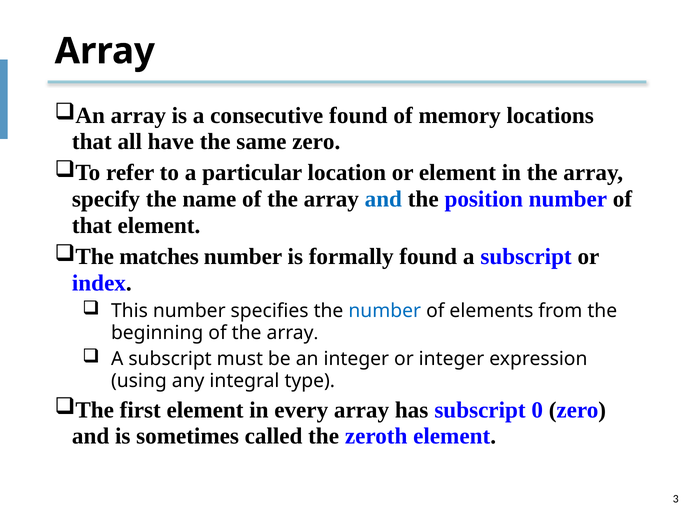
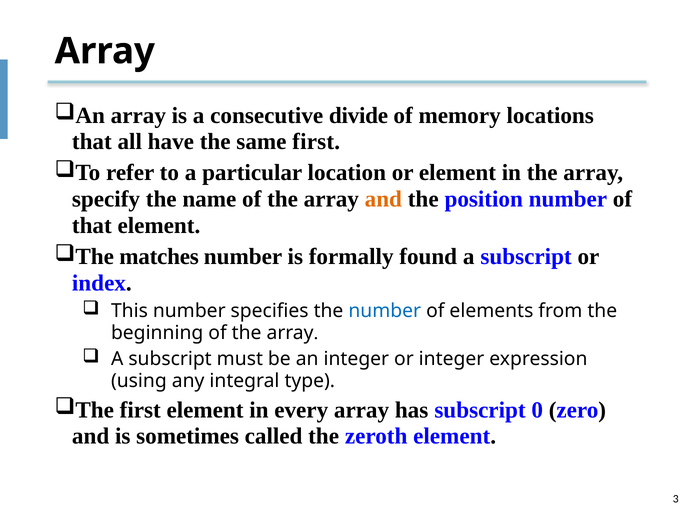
consecutive found: found -> divide
same zero: zero -> first
and at (383, 199) colour: blue -> orange
